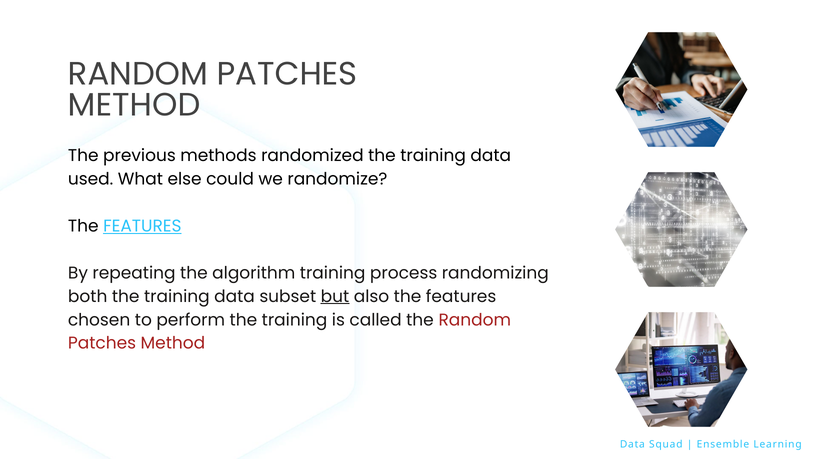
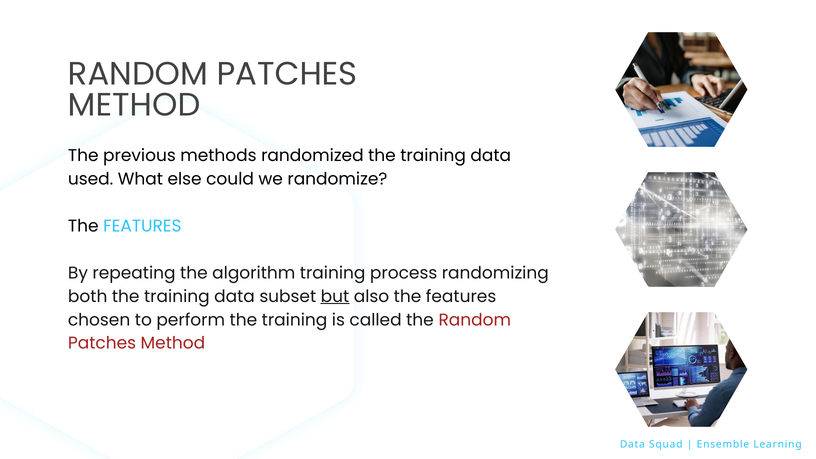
FEATURES at (142, 226) underline: present -> none
